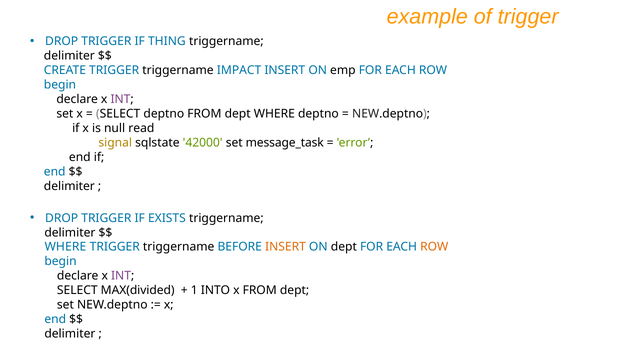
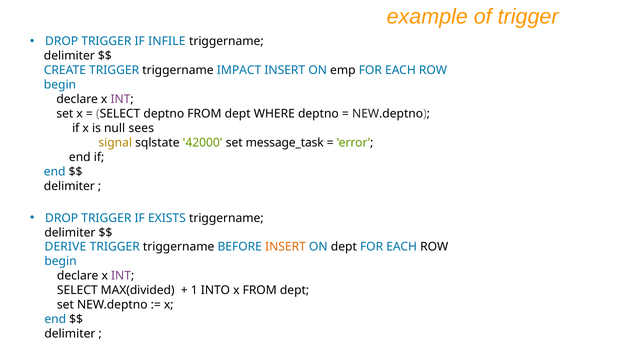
THING: THING -> INFILE
read: read -> sees
WHERE at (65, 247): WHERE -> DERIVE
ROW at (434, 247) colour: orange -> black
